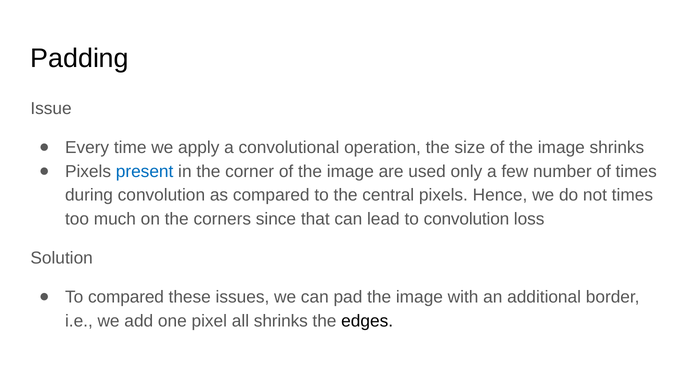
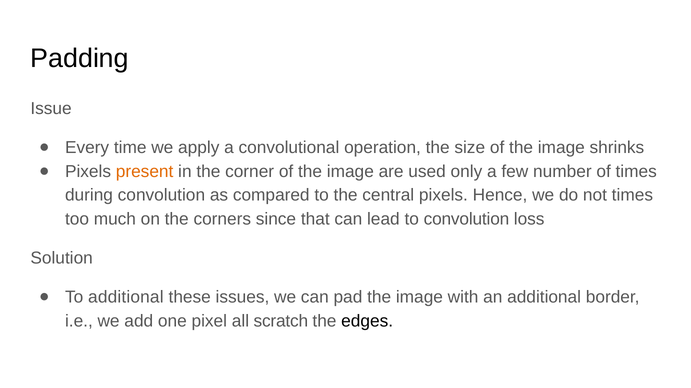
present colour: blue -> orange
To compared: compared -> additional
all shrinks: shrinks -> scratch
